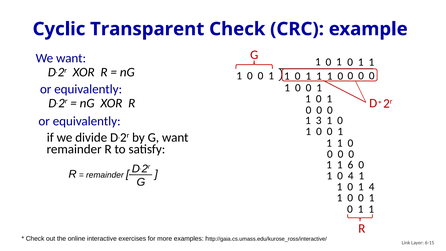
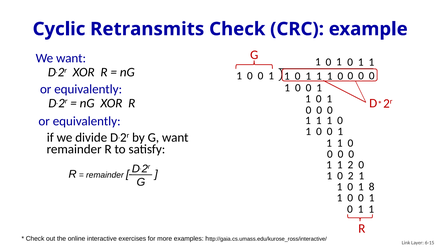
Transparent: Transparent -> Retransmits
3 at (319, 120): 3 -> 1
1 6: 6 -> 2
0 4: 4 -> 2
1 4: 4 -> 8
